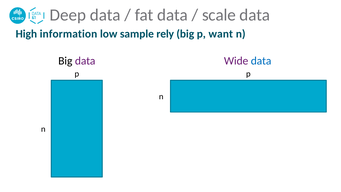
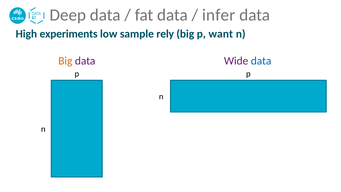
scale: scale -> infer
information: information -> experiments
Big at (65, 61) colour: black -> orange
